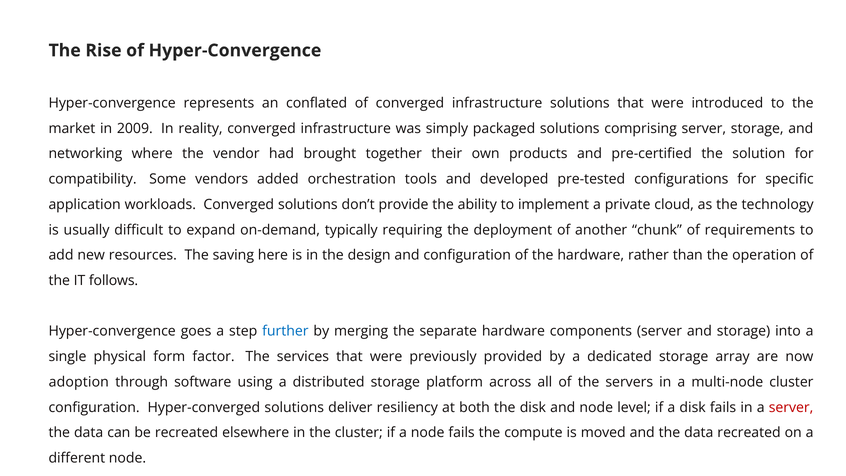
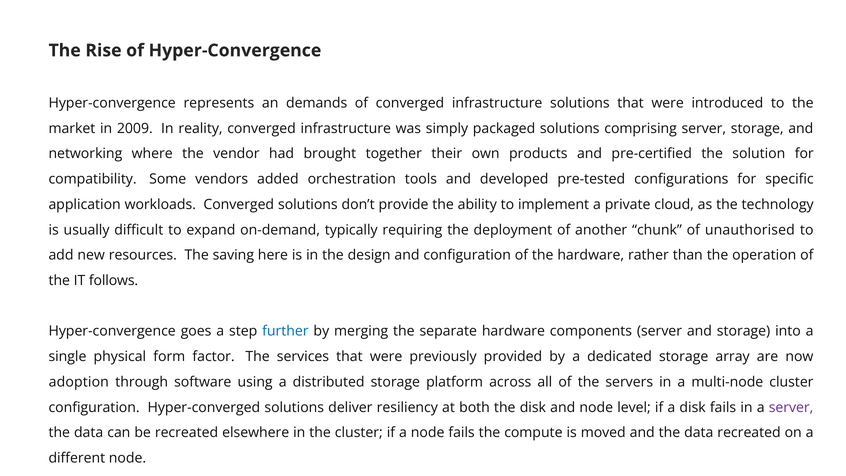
conflated: conflated -> demands
requirements: requirements -> unauthorised
server at (791, 407) colour: red -> purple
